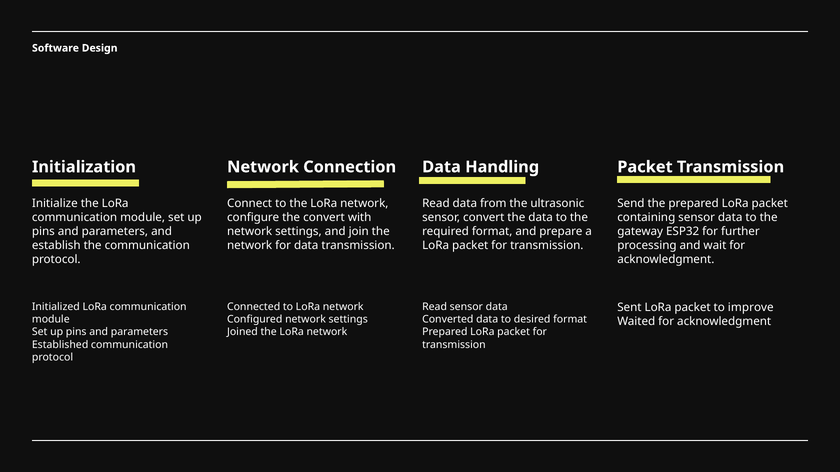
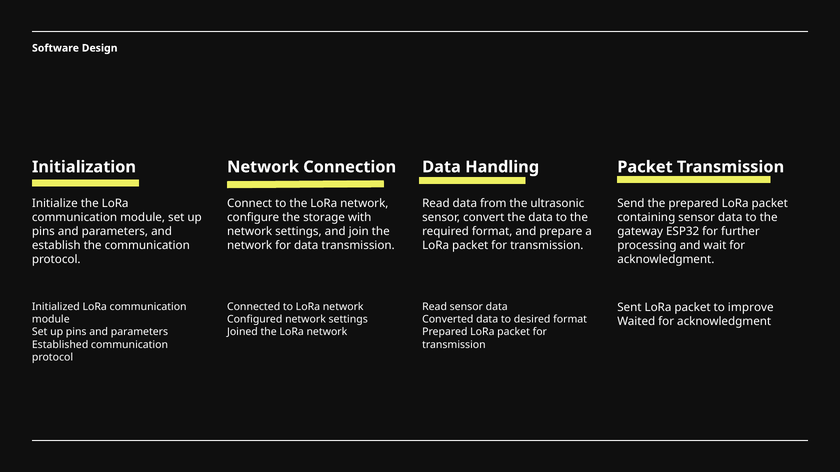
the convert: convert -> storage
